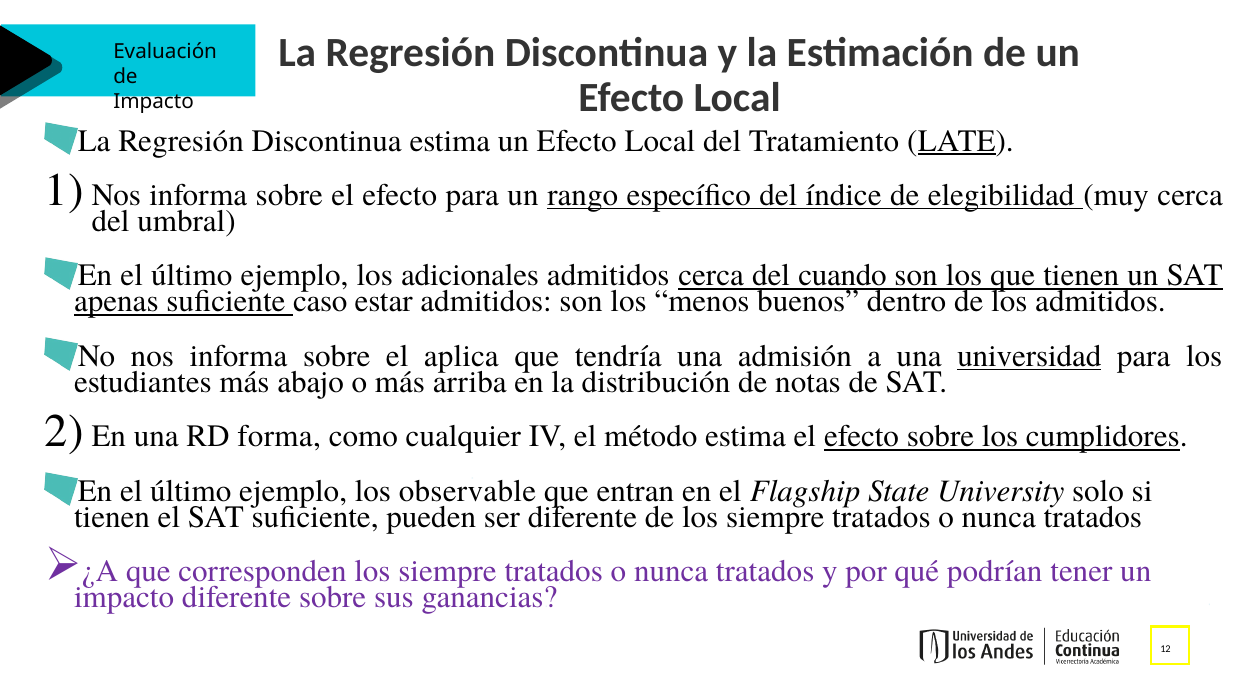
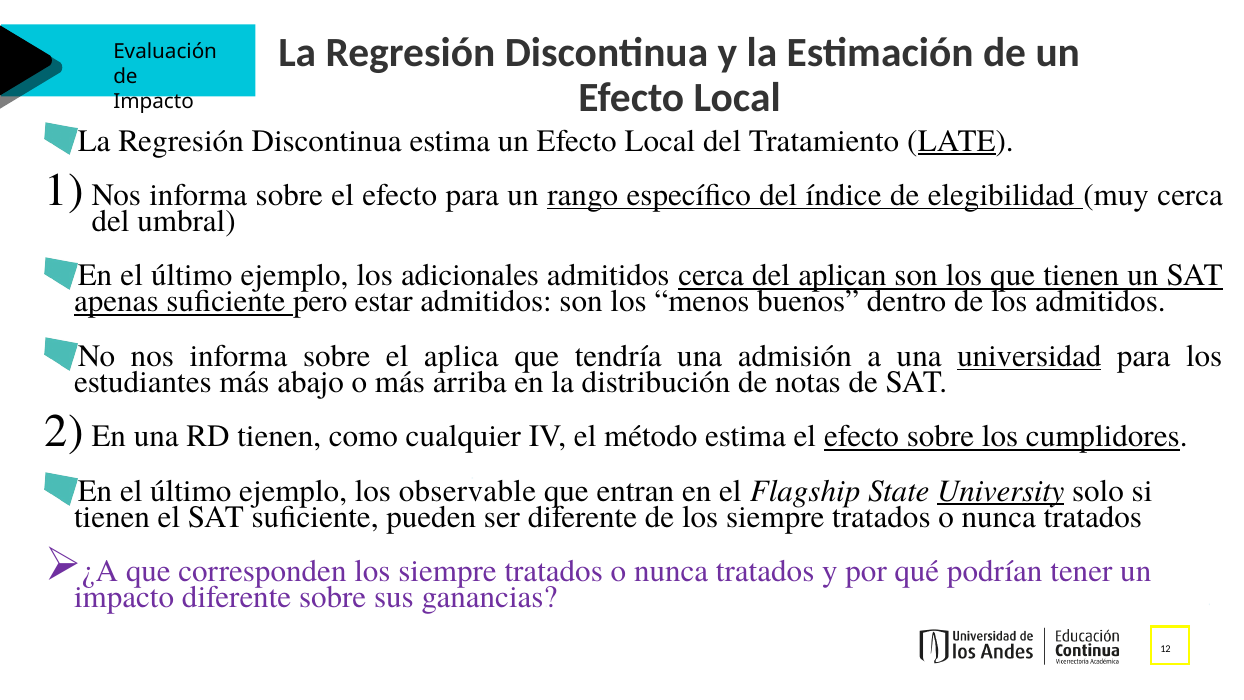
cuando: cuando -> aplican
caso: caso -> pero
RD forma: forma -> tienen
University underline: none -> present
